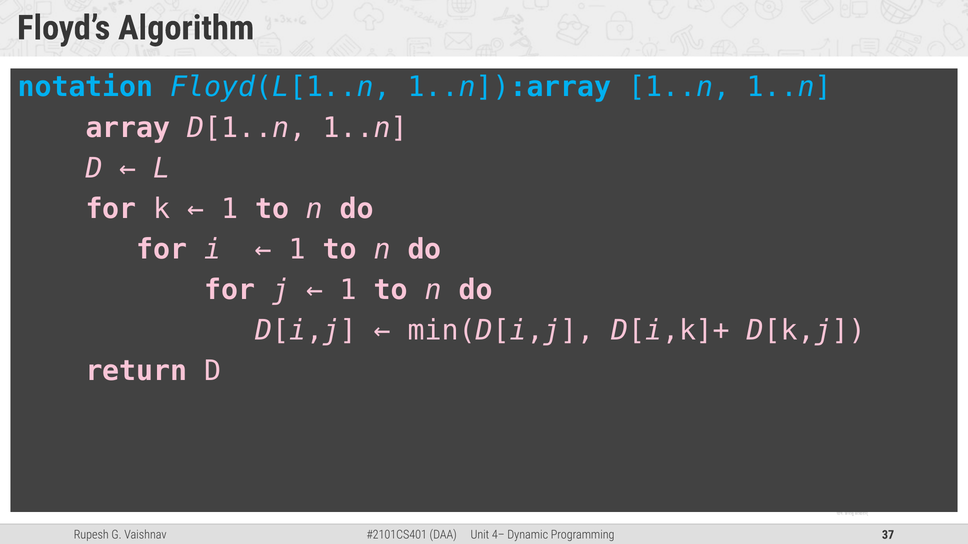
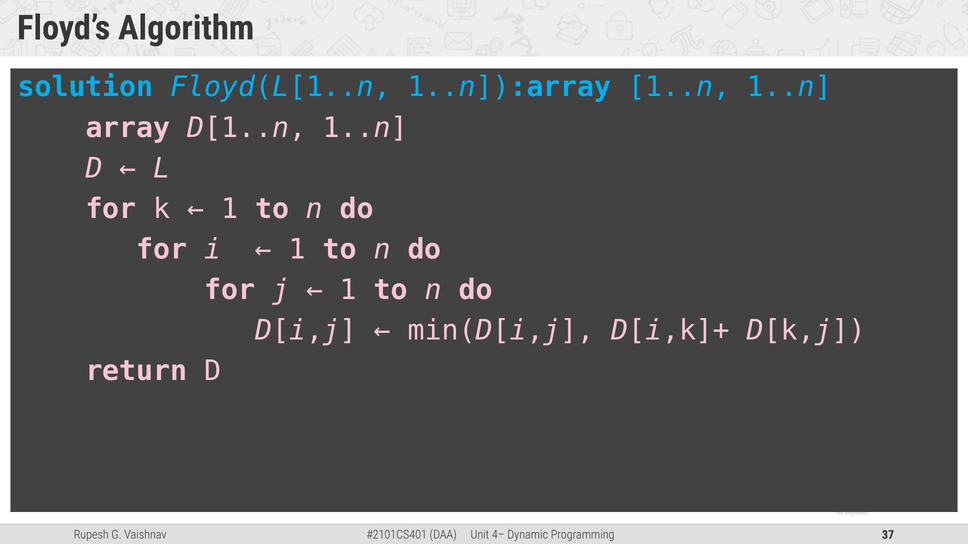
notation: notation -> solution
